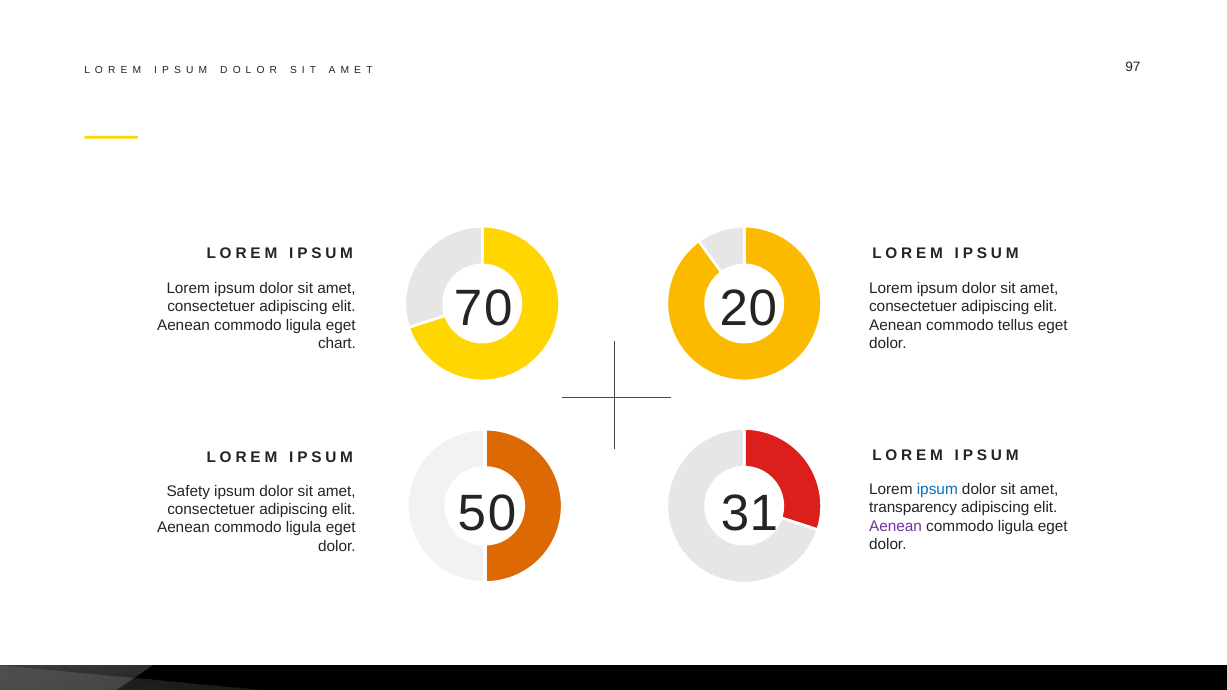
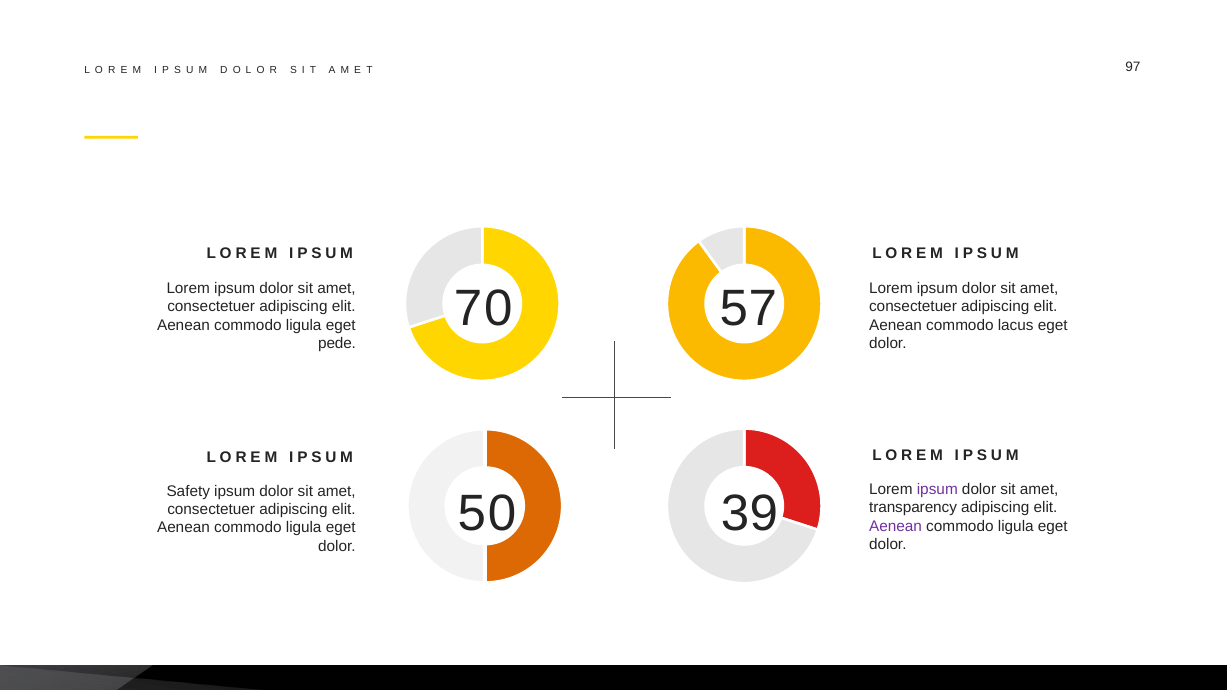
20: 20 -> 57
tellus: tellus -> lacus
chart: chart -> pede
ipsum at (937, 489) colour: blue -> purple
31: 31 -> 39
